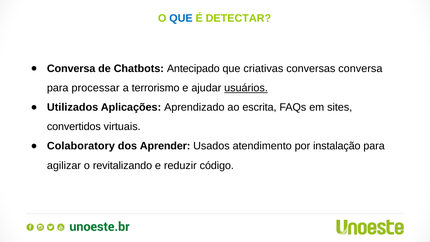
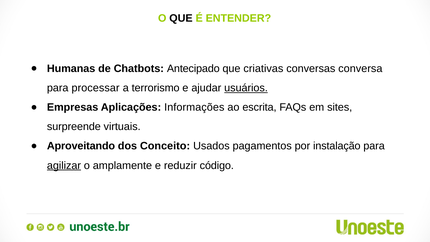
QUE at (181, 18) colour: blue -> black
DETECTAR: DETECTAR -> ENTENDER
Conversa at (71, 69): Conversa -> Humanas
Utilizados: Utilizados -> Empresas
Aprendizado: Aprendizado -> Informações
convertidos: convertidos -> surpreende
Colaboratory: Colaboratory -> Aproveitando
Aprender: Aprender -> Conceito
atendimento: atendimento -> pagamentos
agilizar underline: none -> present
revitalizando: revitalizando -> amplamente
